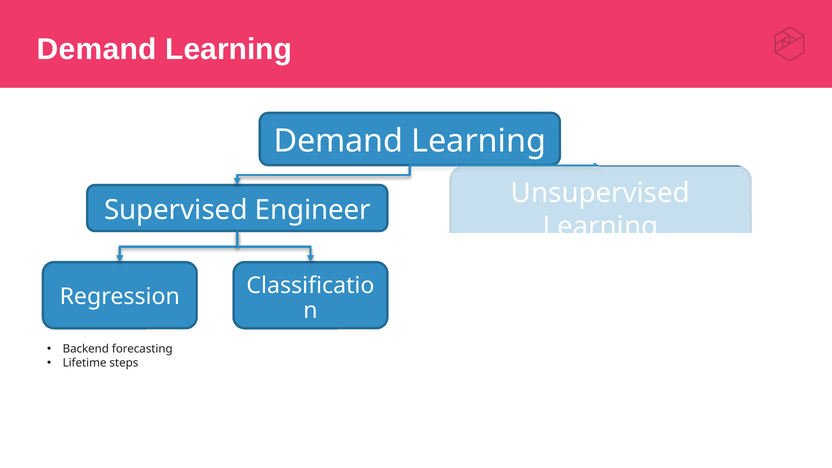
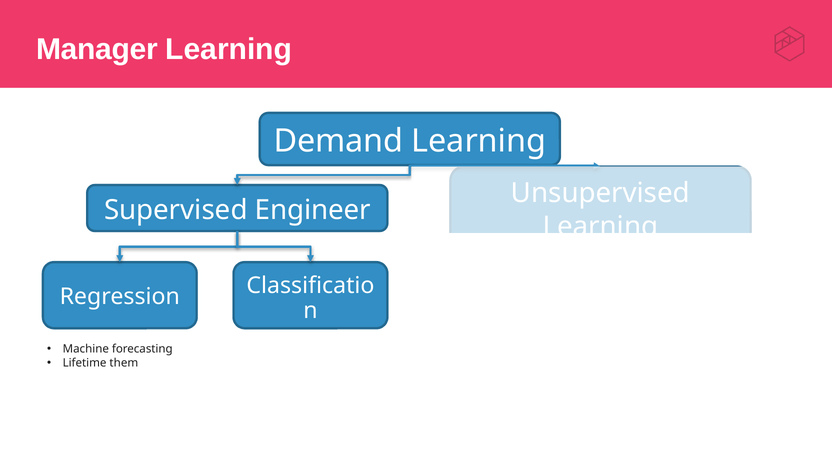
Demand at (97, 50): Demand -> Manager
Backend: Backend -> Machine
steps: steps -> them
